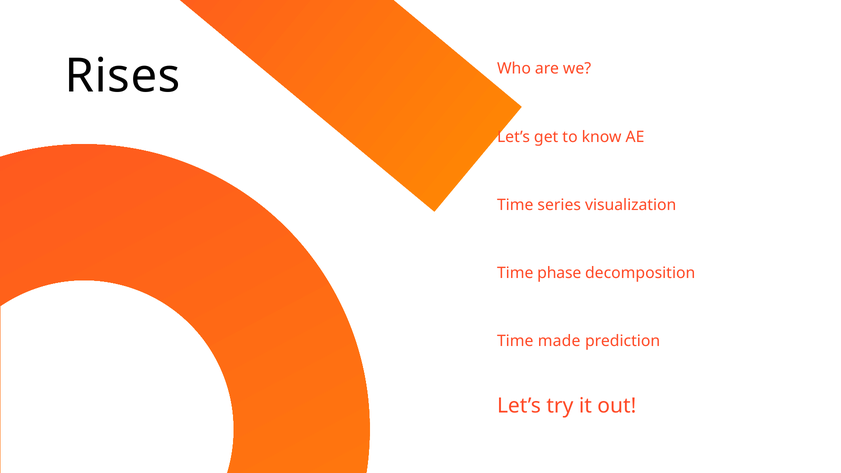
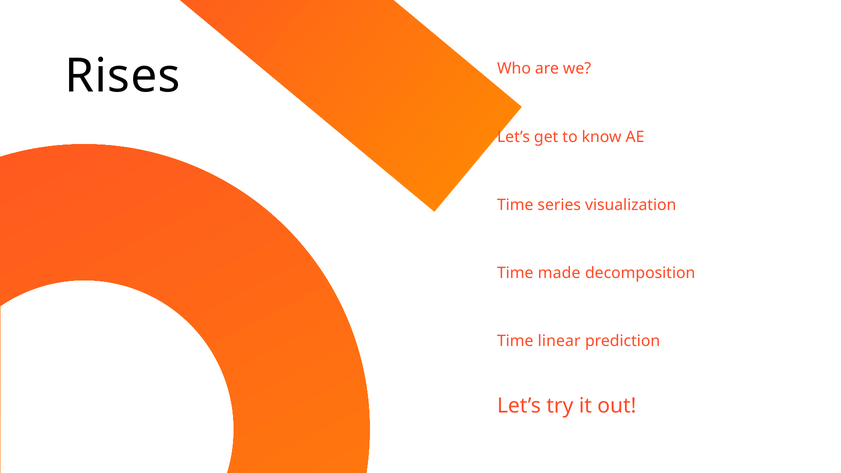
phase: phase -> made
made: made -> linear
